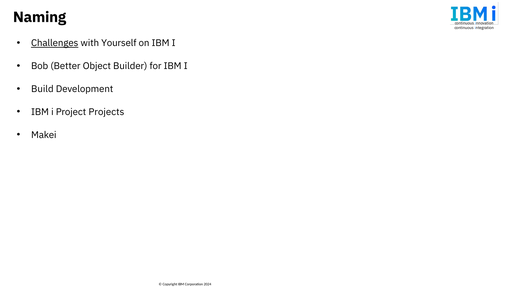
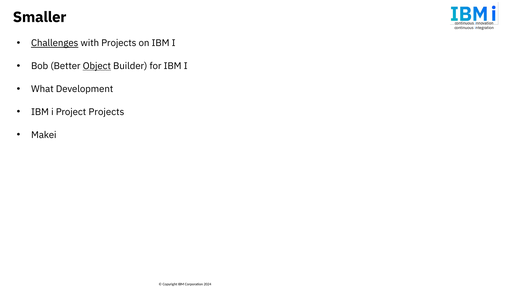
Naming: Naming -> Smaller
with Yourself: Yourself -> Projects
Object underline: none -> present
Build: Build -> What
